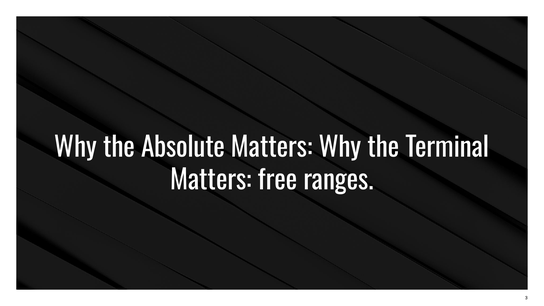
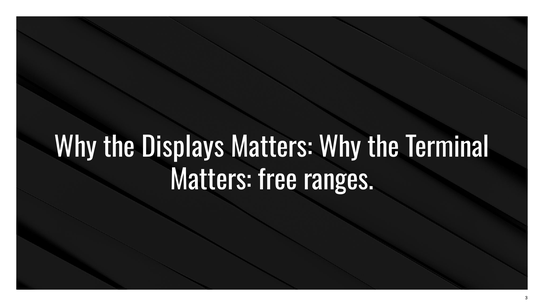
Absolute: Absolute -> Displays
